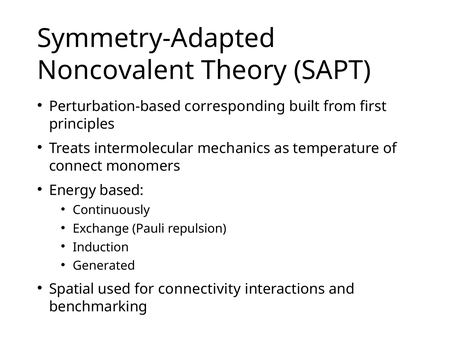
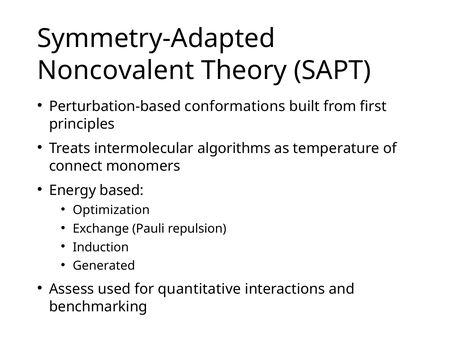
corresponding: corresponding -> conformations
mechanics: mechanics -> algorithms
Continuously: Continuously -> Optimization
Spatial: Spatial -> Assess
connectivity: connectivity -> quantitative
